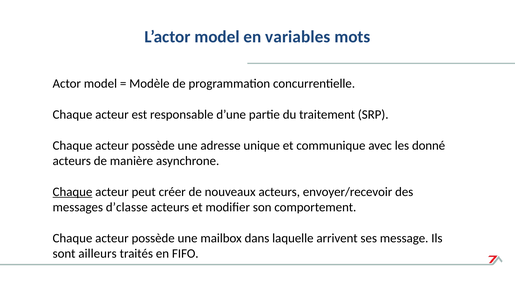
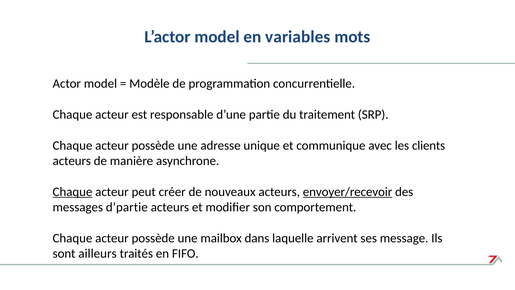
donné: donné -> clients
envoyer/recevoir underline: none -> present
d’classe: d’classe -> d’partie
